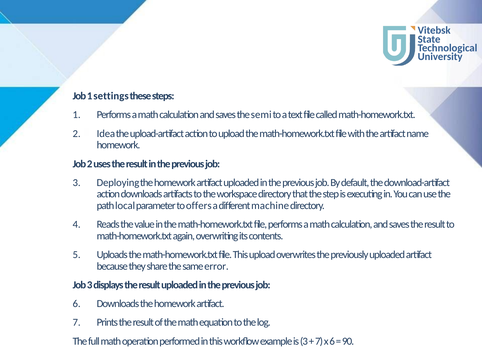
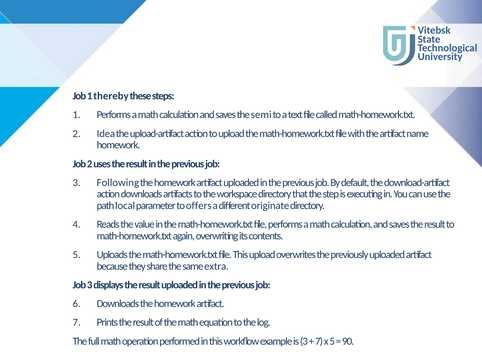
settings: settings -> thereby
Deploying: Deploying -> Following
machine: machine -> originate
error: error -> extra
x 6: 6 -> 5
